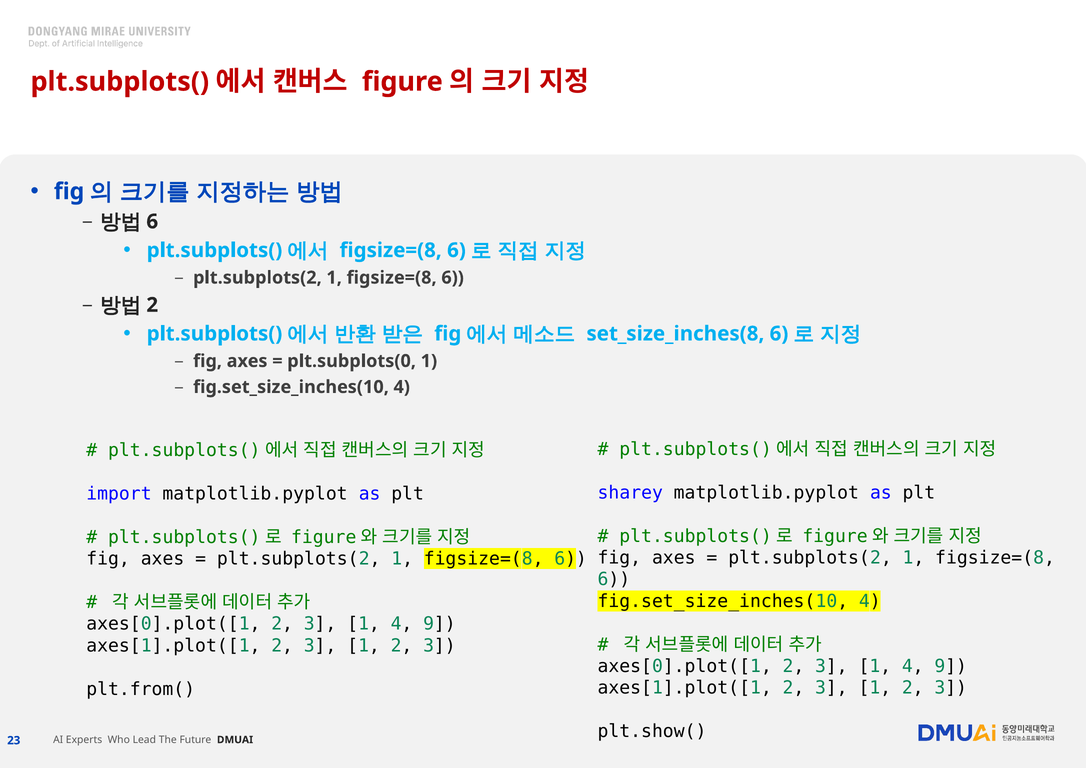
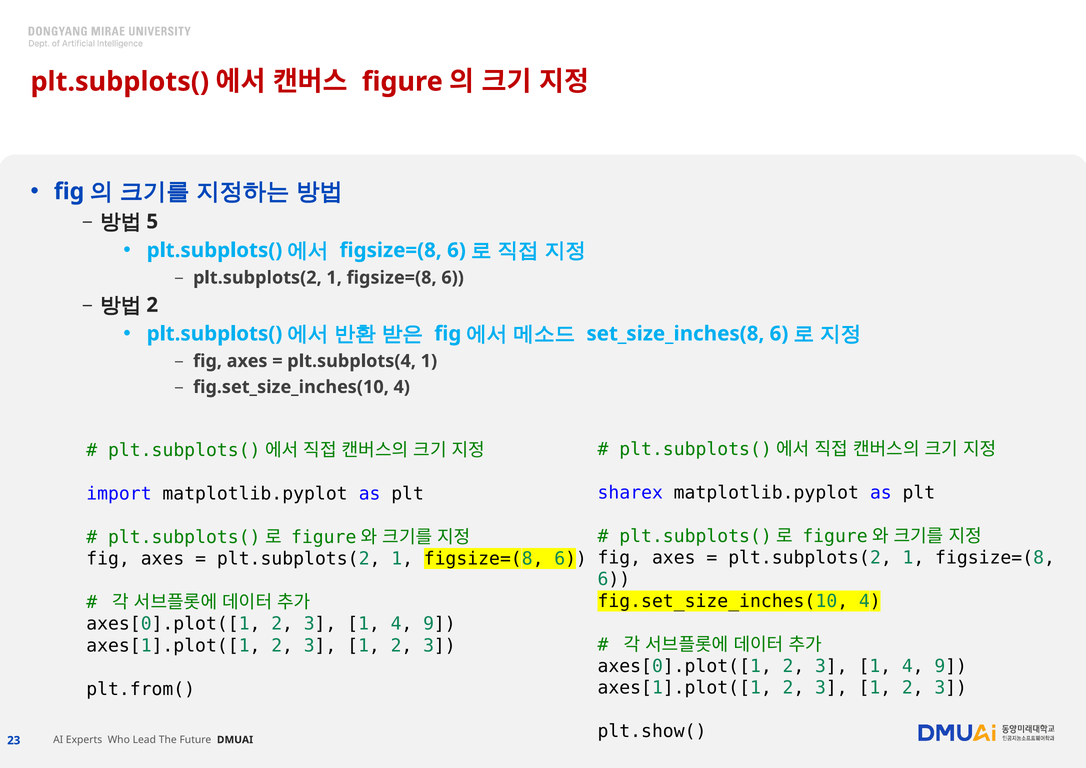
6 at (152, 222): 6 -> 5
plt.subplots(0: plt.subplots(0 -> plt.subplots(4
sharey: sharey -> sharex
